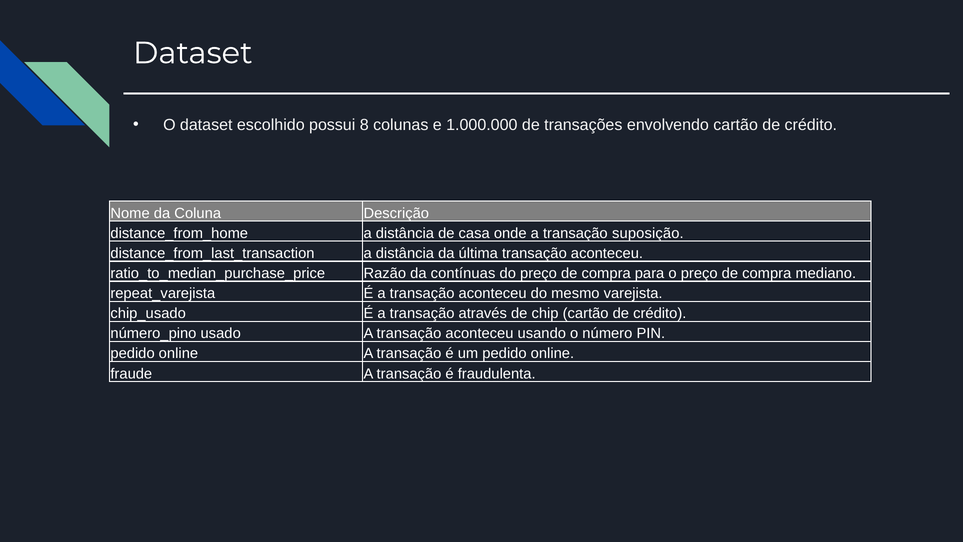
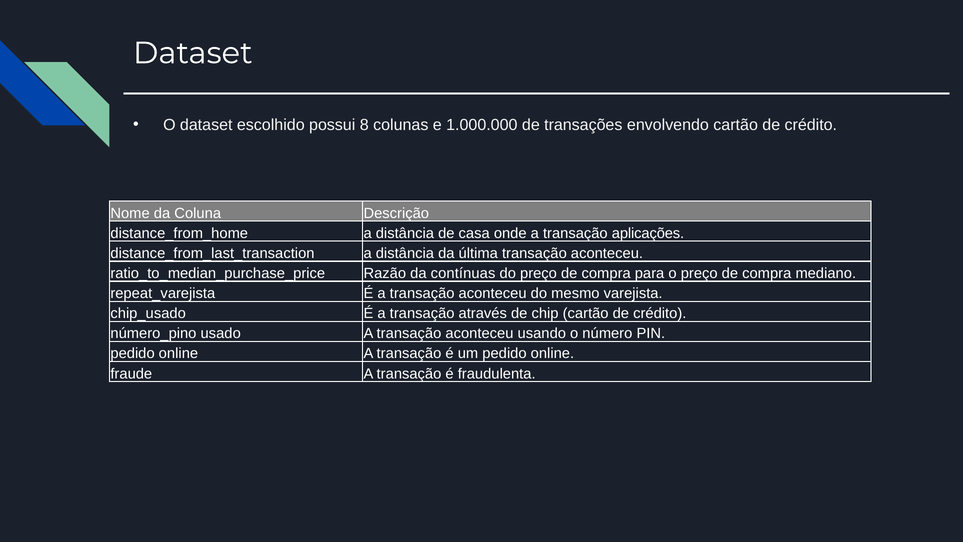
suposição: suposição -> aplicações
